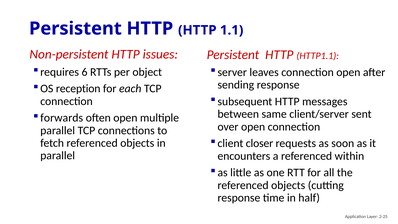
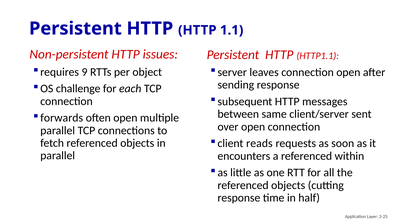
6: 6 -> 9
reception: reception -> challenge
closer: closer -> reads
